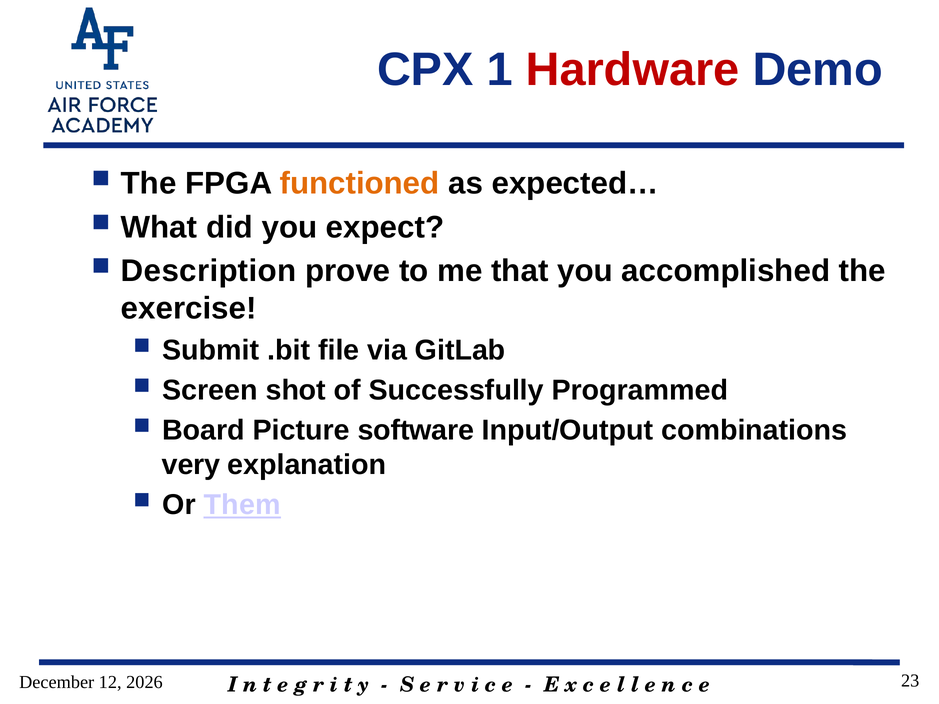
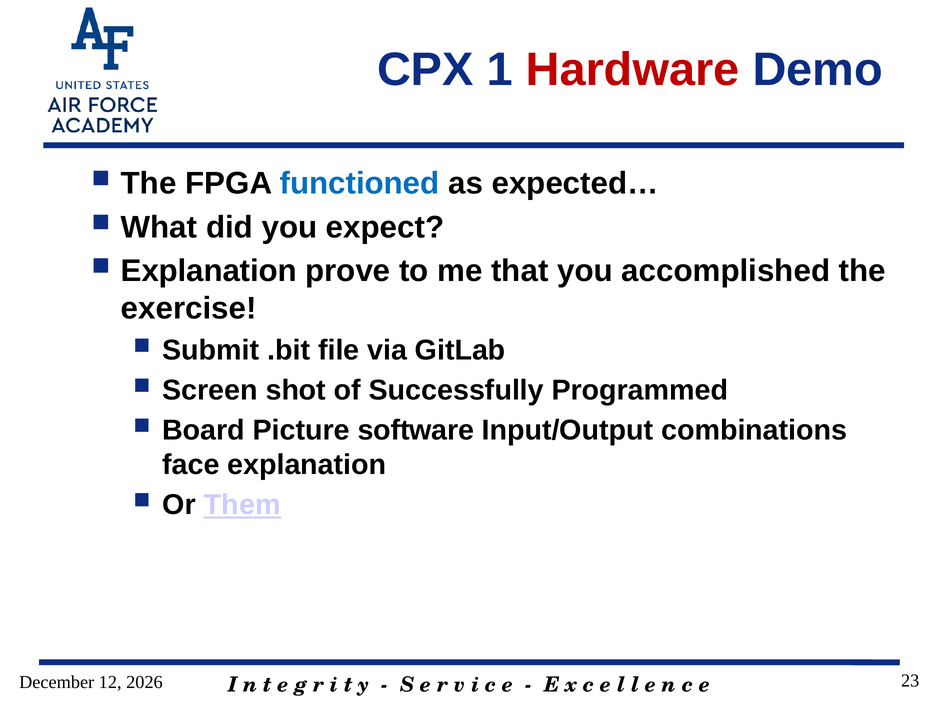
functioned colour: orange -> blue
Description at (209, 271): Description -> Explanation
very: very -> face
